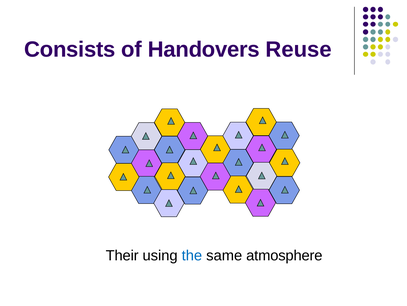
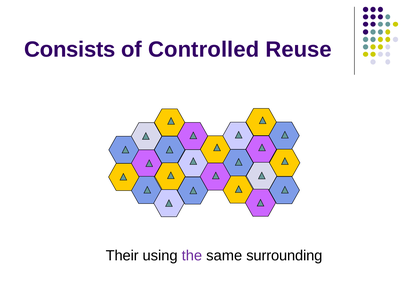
Handovers: Handovers -> Controlled
the colour: blue -> purple
atmosphere: atmosphere -> surrounding
